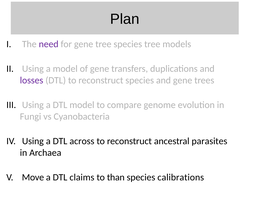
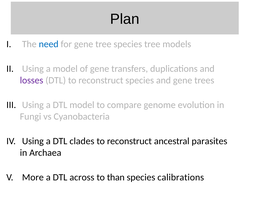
need colour: purple -> blue
across: across -> clades
Move: Move -> More
claims: claims -> across
